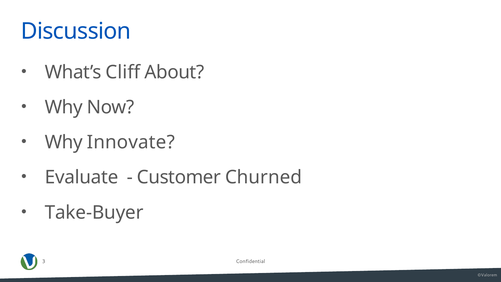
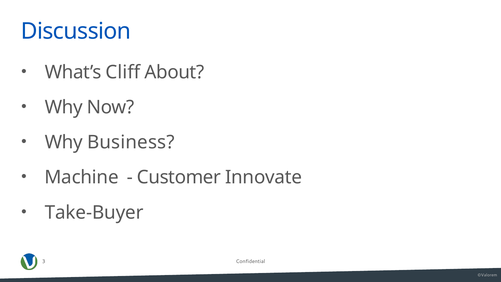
Innovate: Innovate -> Business
Evaluate: Evaluate -> Machine
Churned: Churned -> Innovate
